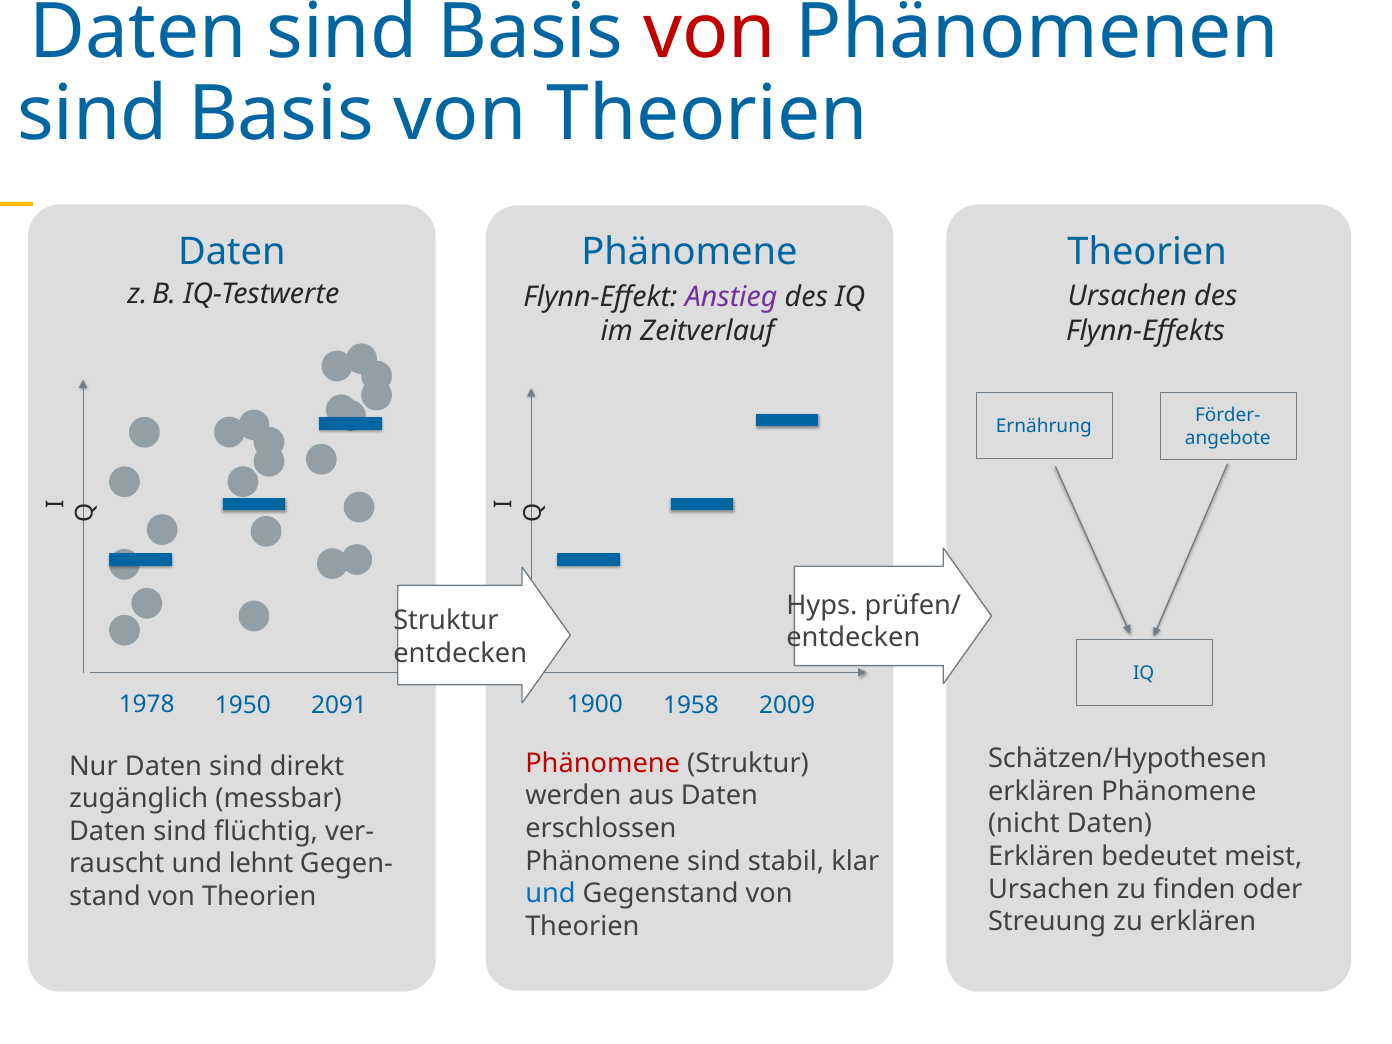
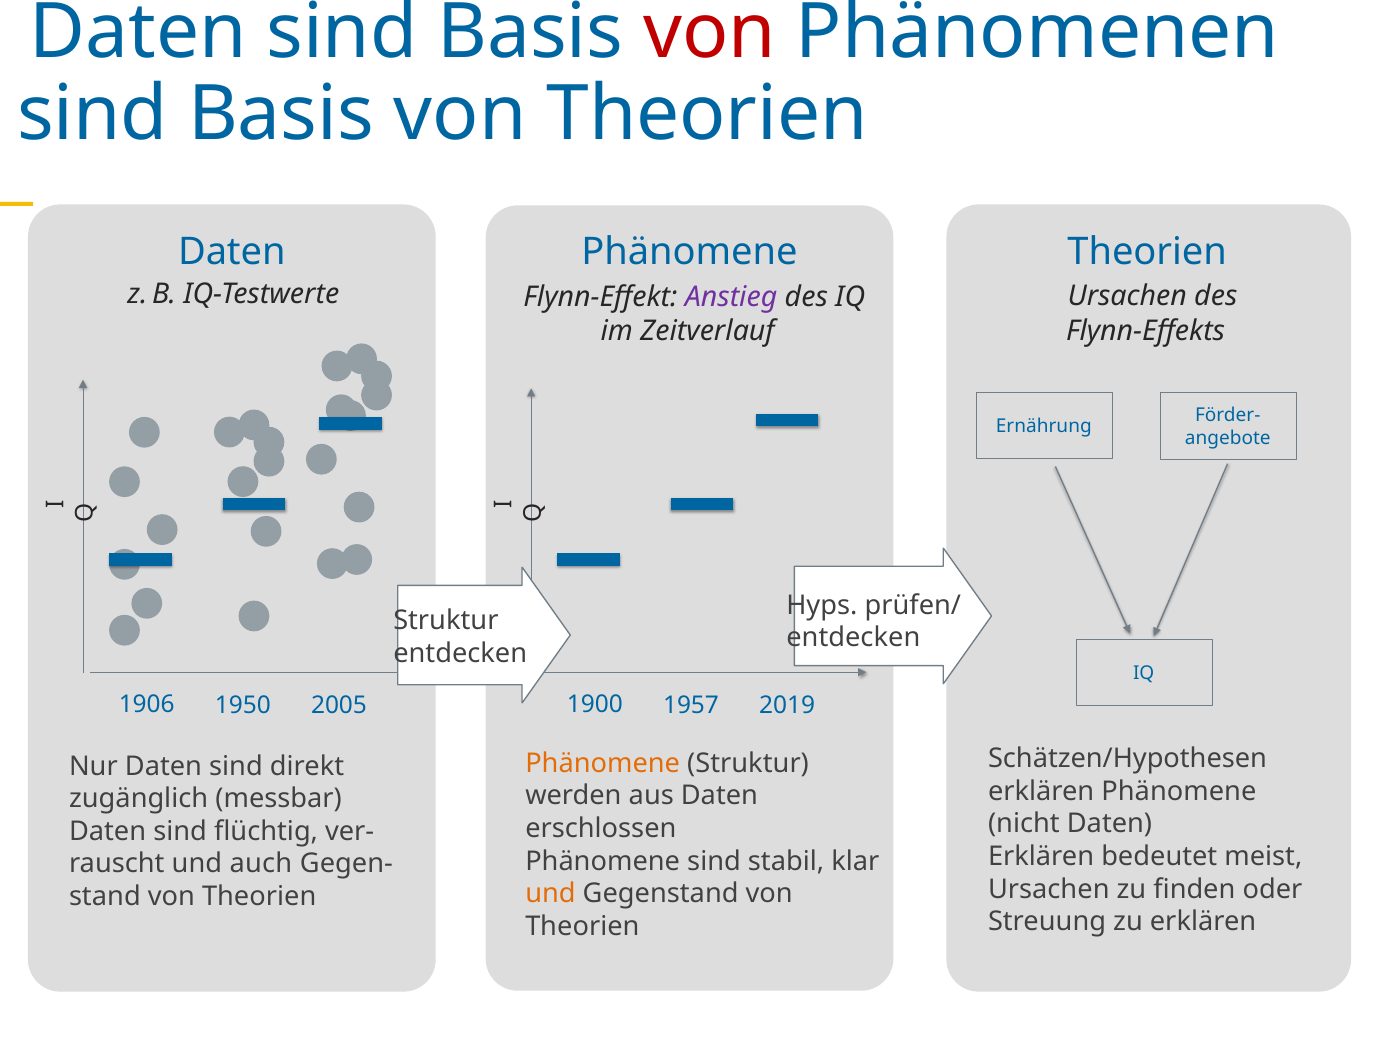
1978: 1978 -> 1906
2091: 2091 -> 2005
1958: 1958 -> 1957
2009: 2009 -> 2019
Phänomene at (603, 763) colour: red -> orange
lehnt: lehnt -> auch
und at (550, 894) colour: blue -> orange
